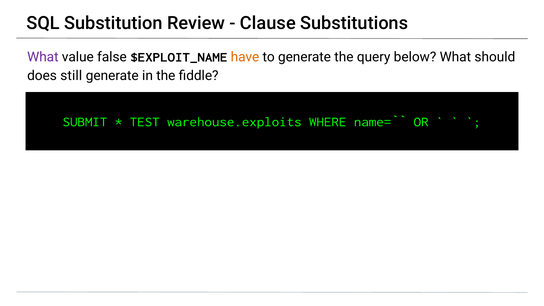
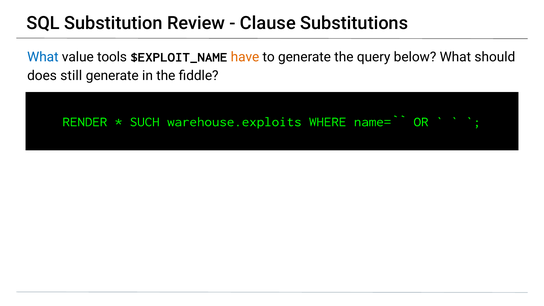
What at (43, 57) colour: purple -> blue
false: false -> tools
SUBMIT: SUBMIT -> RENDER
TEST: TEST -> SUCH
